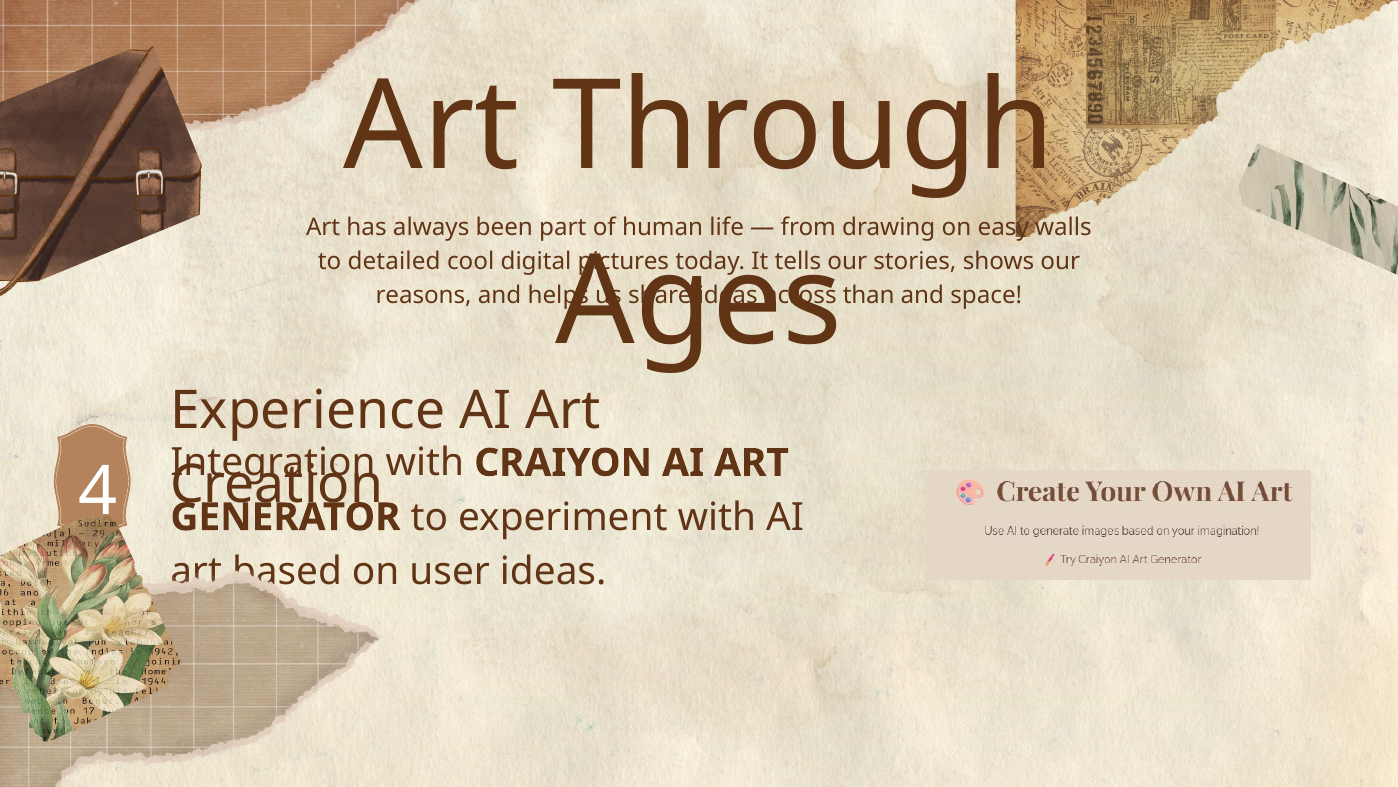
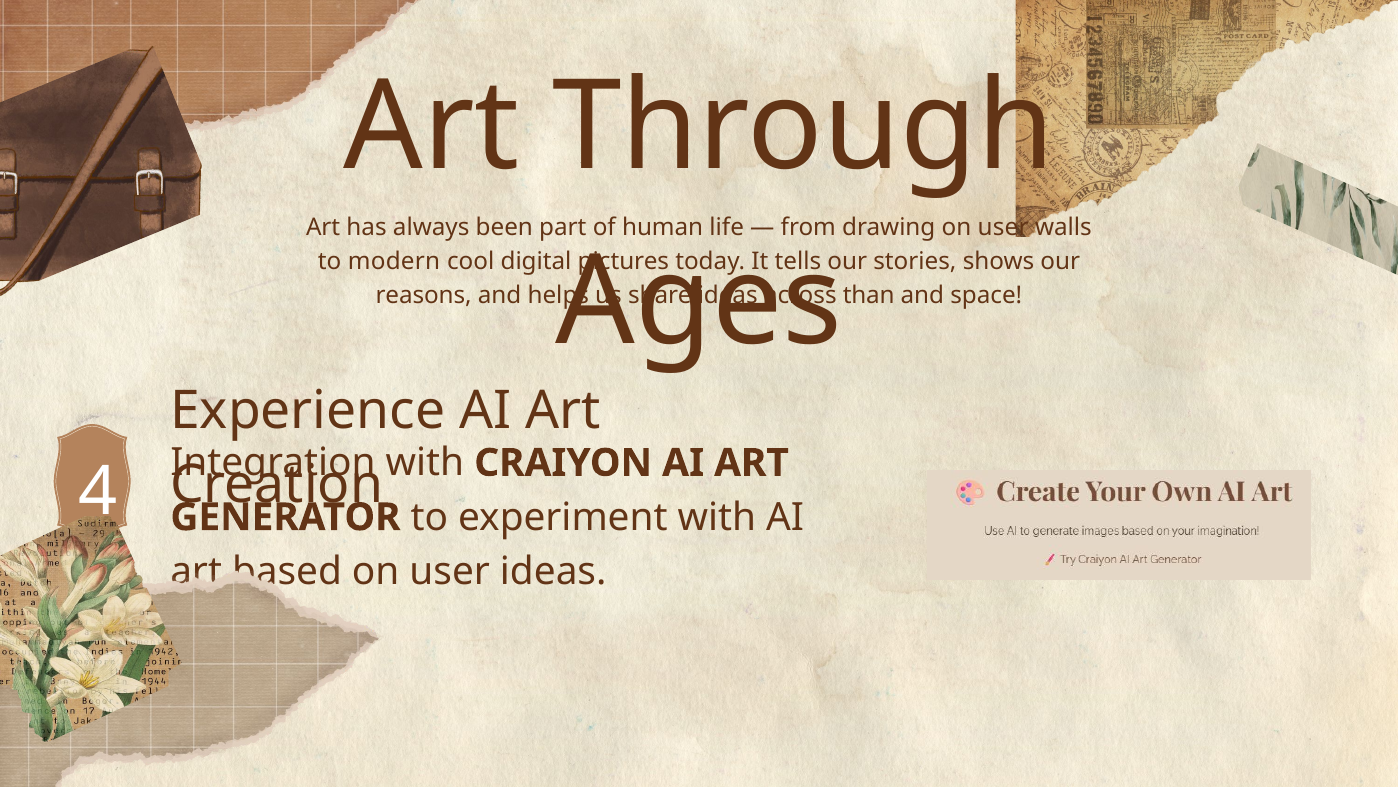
drawing on easy: easy -> user
detailed: detailed -> modern
